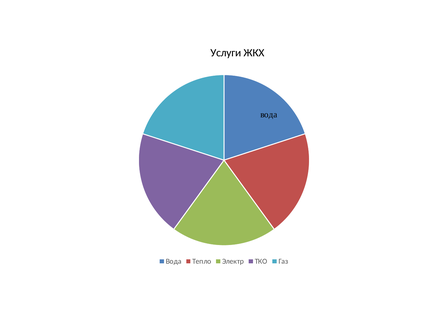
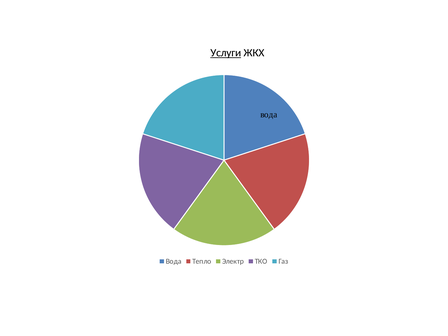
Услуги underline: none -> present
